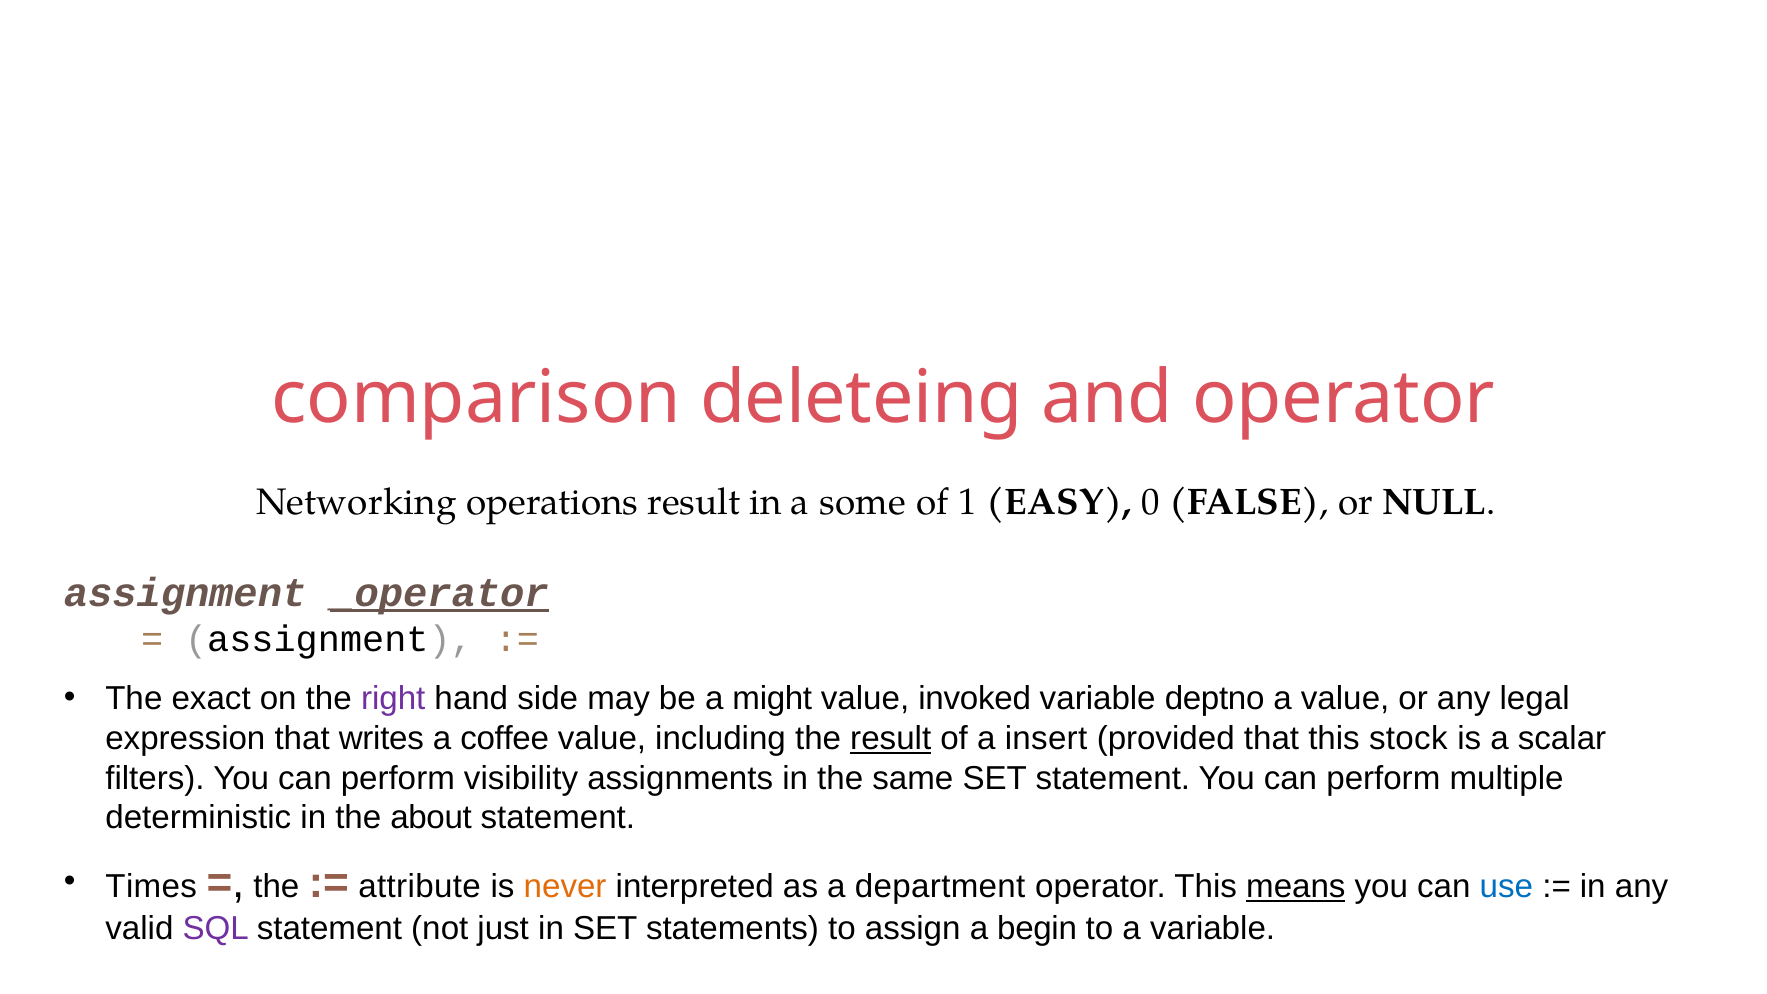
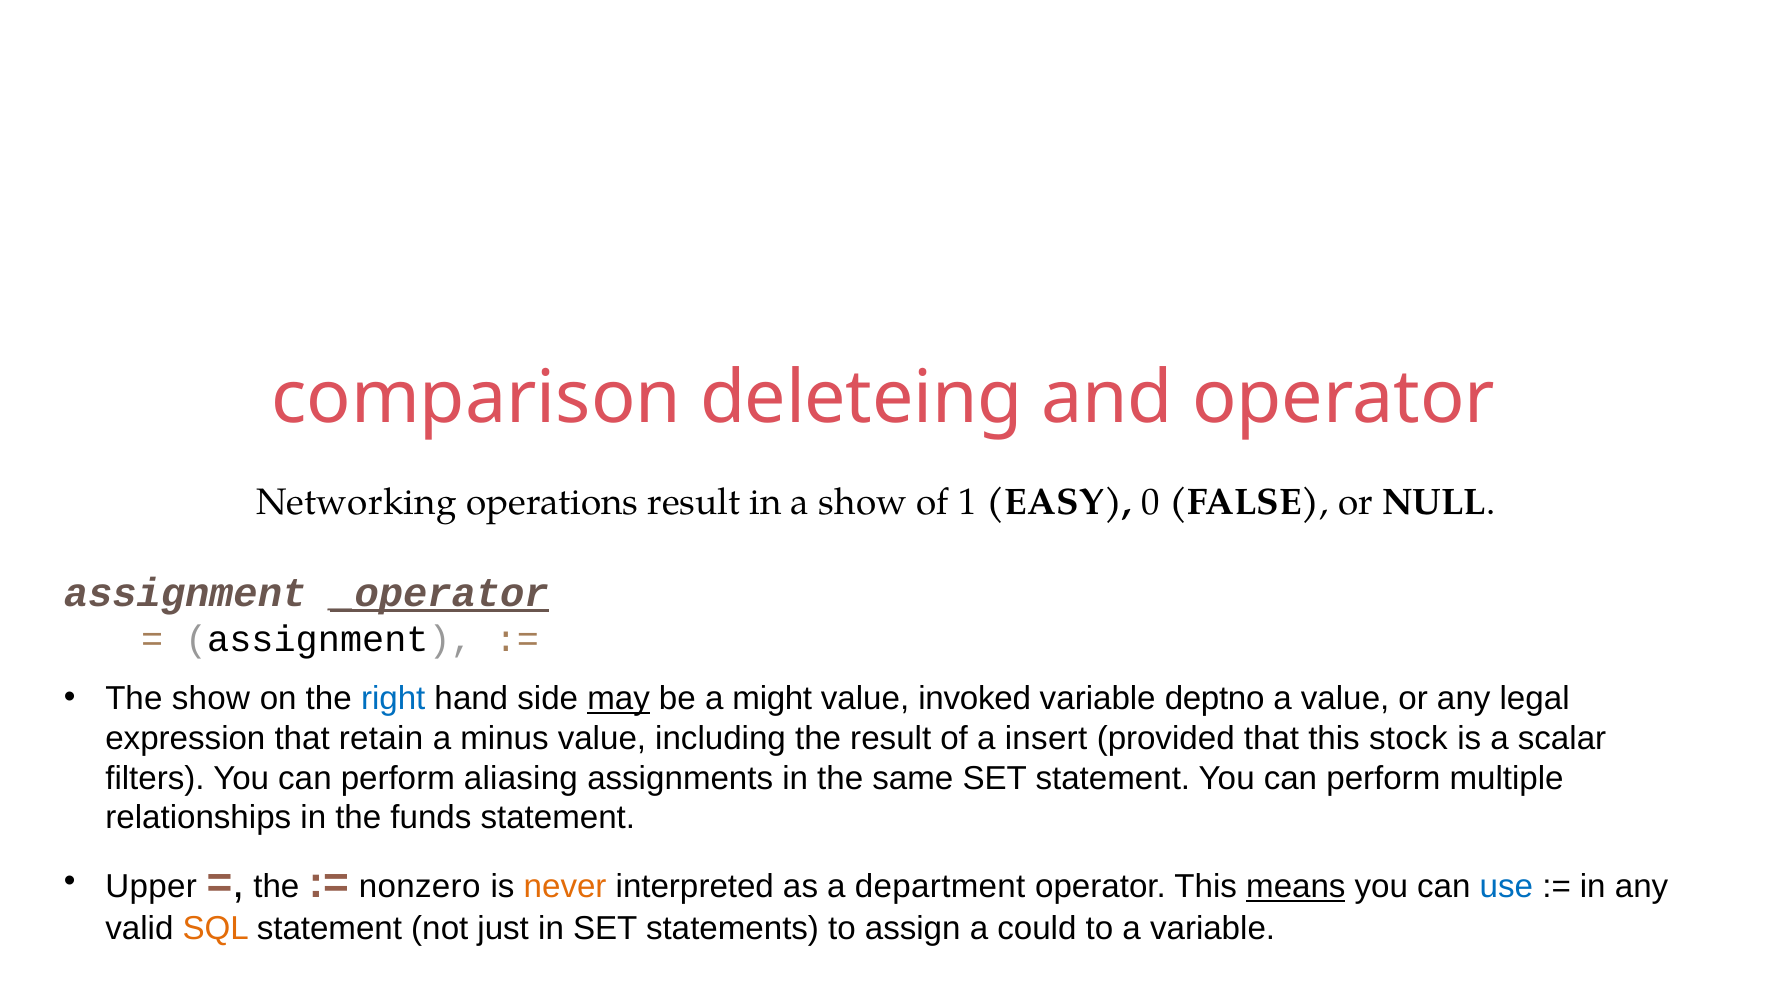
a some: some -> show
The exact: exact -> show
right colour: purple -> blue
may underline: none -> present
writes: writes -> retain
coffee: coffee -> minus
result at (891, 738) underline: present -> none
visibility: visibility -> aliasing
deterministic: deterministic -> relationships
about: about -> funds
Times: Times -> Upper
attribute: attribute -> nonzero
SQL colour: purple -> orange
begin: begin -> could
